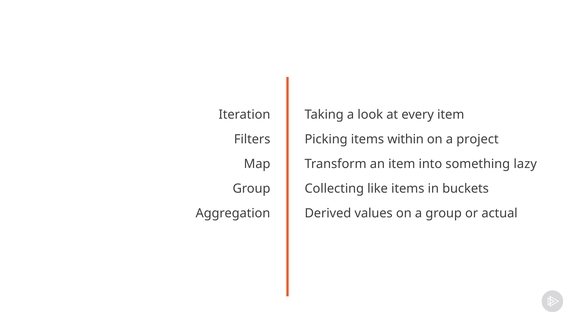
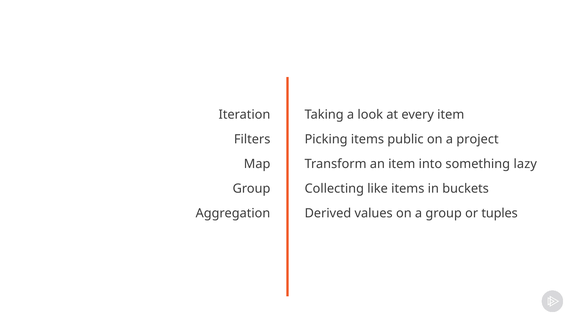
within: within -> public
actual: actual -> tuples
